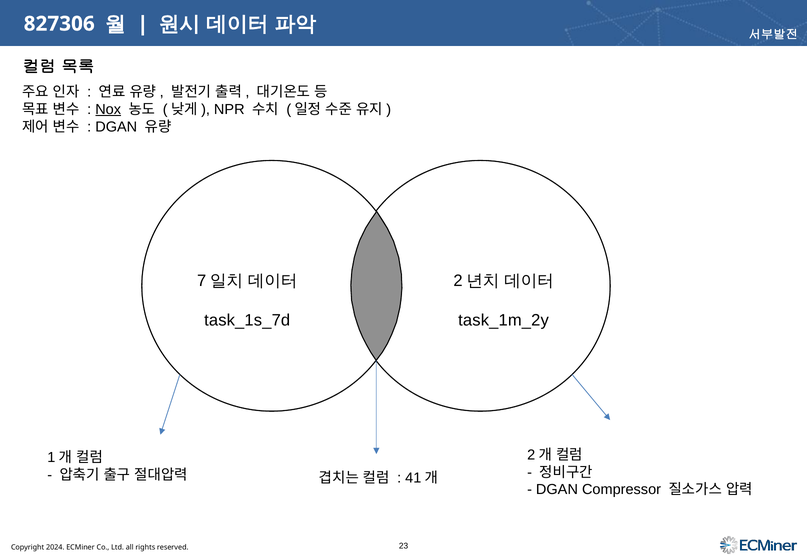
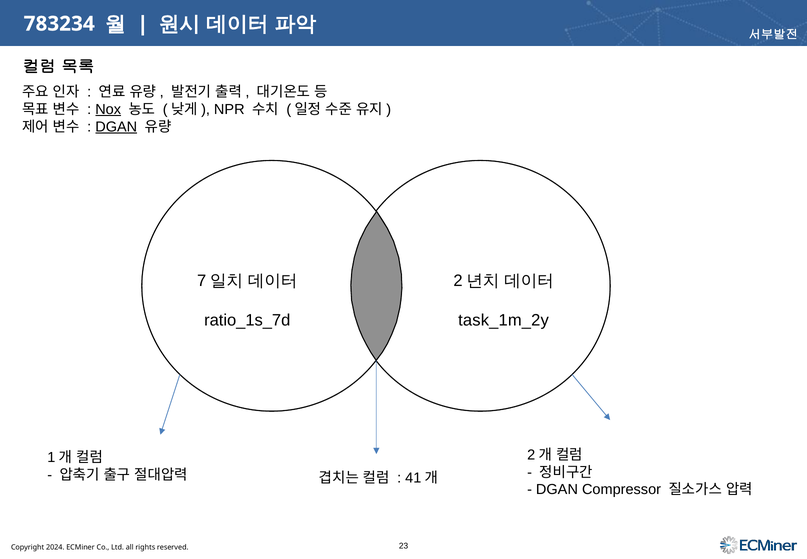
827306: 827306 -> 783234
DGAN at (116, 127) underline: none -> present
task_1s_7d: task_1s_7d -> ratio_1s_7d
